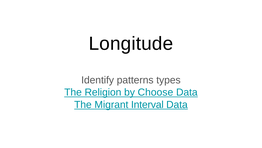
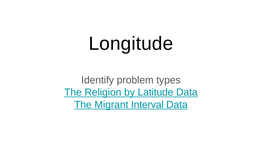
patterns: patterns -> problem
Choose: Choose -> Latitude
